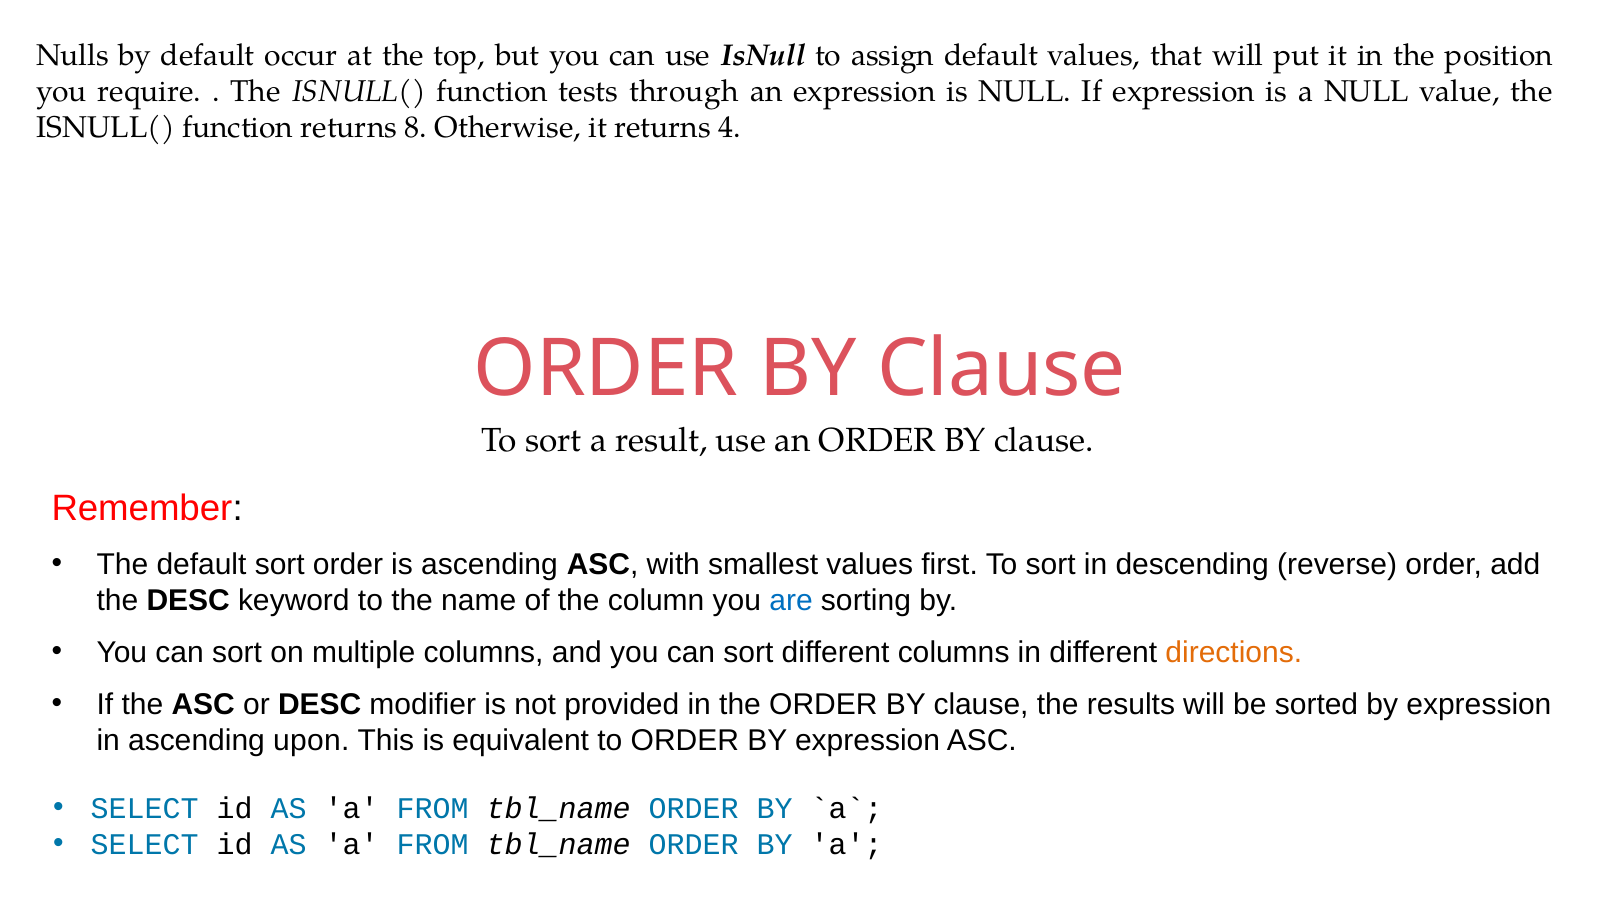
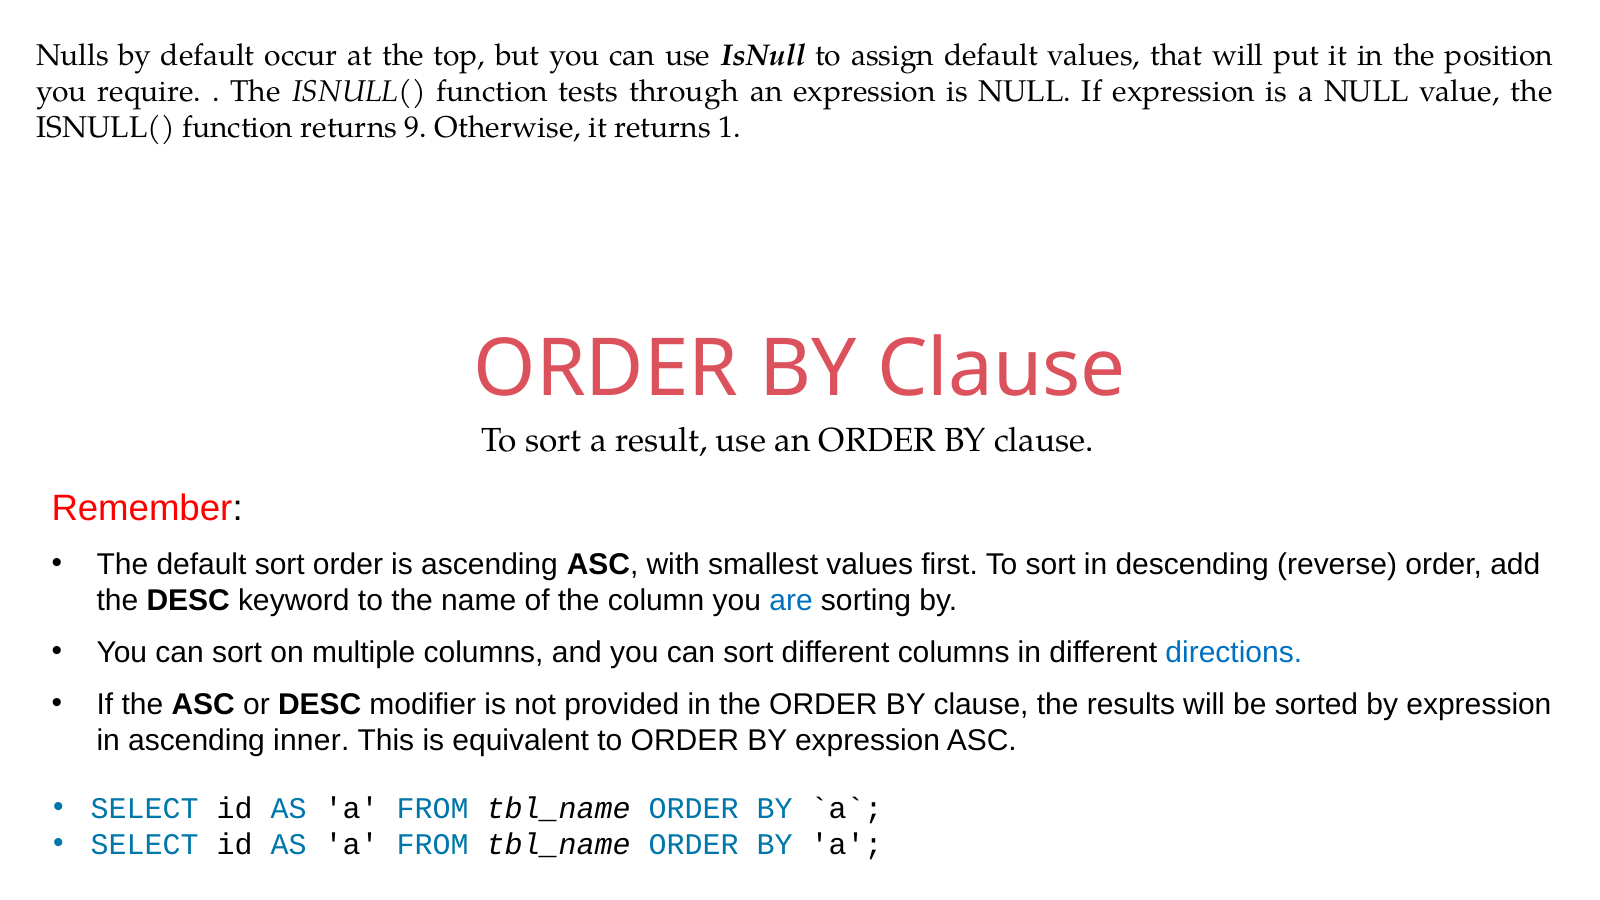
8: 8 -> 9
4: 4 -> 1
directions colour: orange -> blue
upon: upon -> inner
